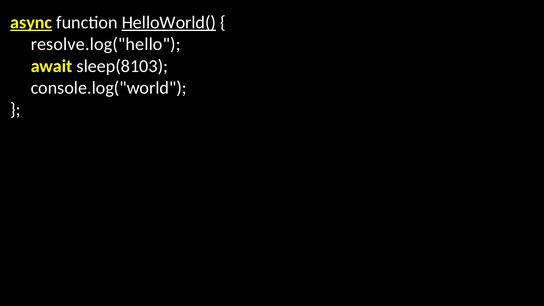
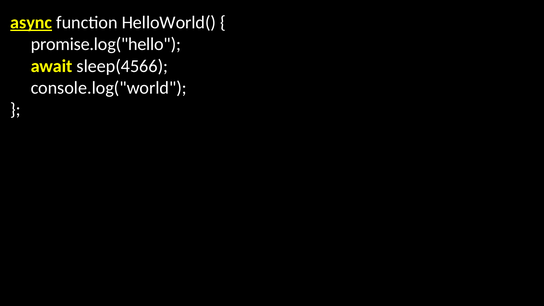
HelloWorld( underline: present -> none
resolve.log("hello: resolve.log("hello -> promise.log("hello
sleep(8103: sleep(8103 -> sleep(4566
